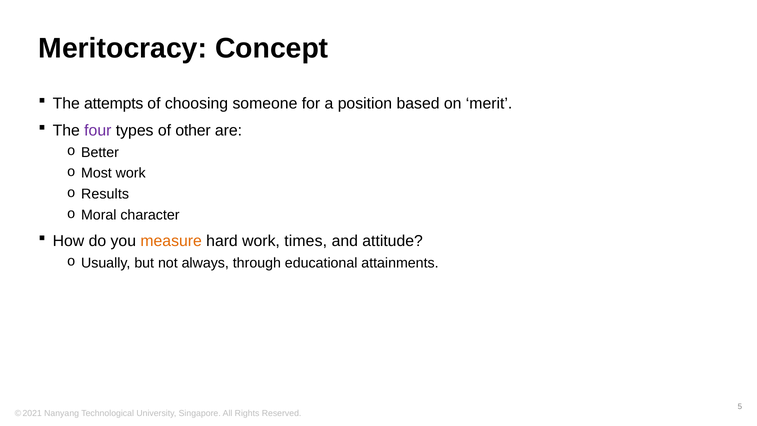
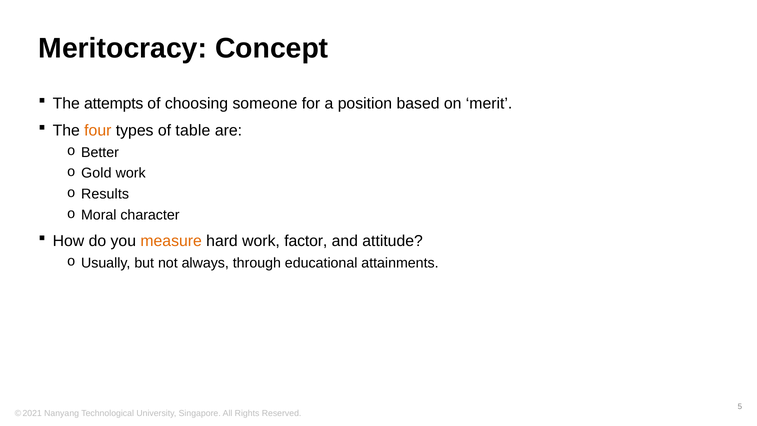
four colour: purple -> orange
other: other -> table
Most: Most -> Gold
times: times -> factor
